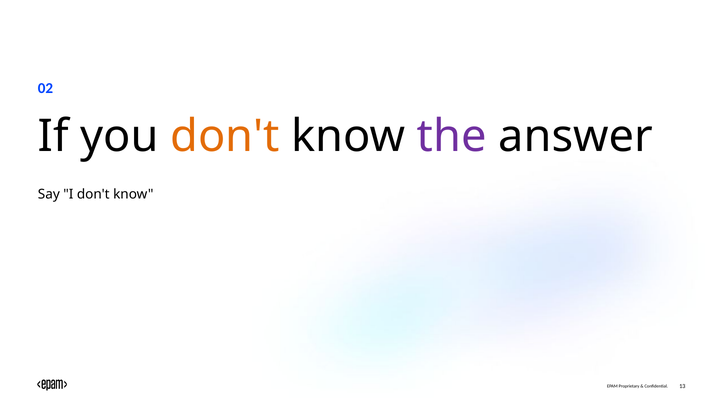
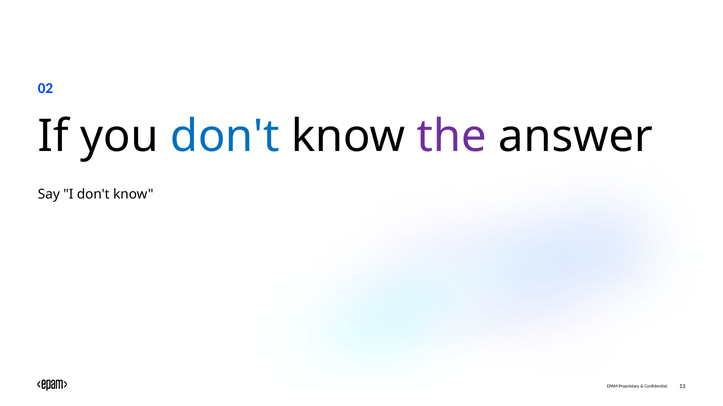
don't at (225, 137) colour: orange -> blue
